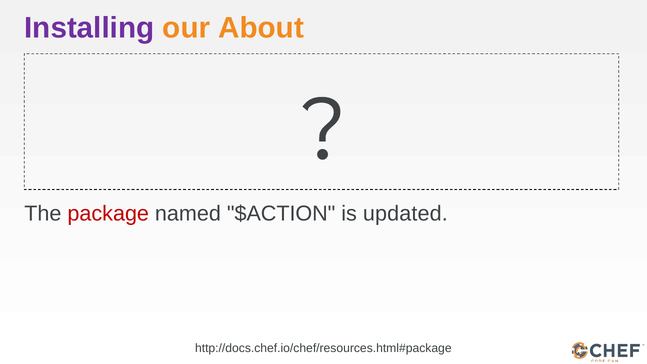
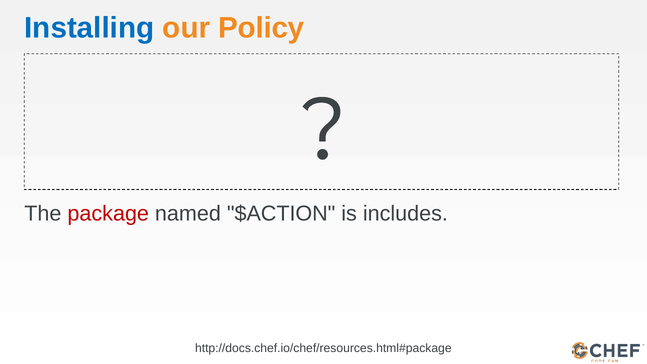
Installing colour: purple -> blue
About: About -> Policy
updated: updated -> includes
